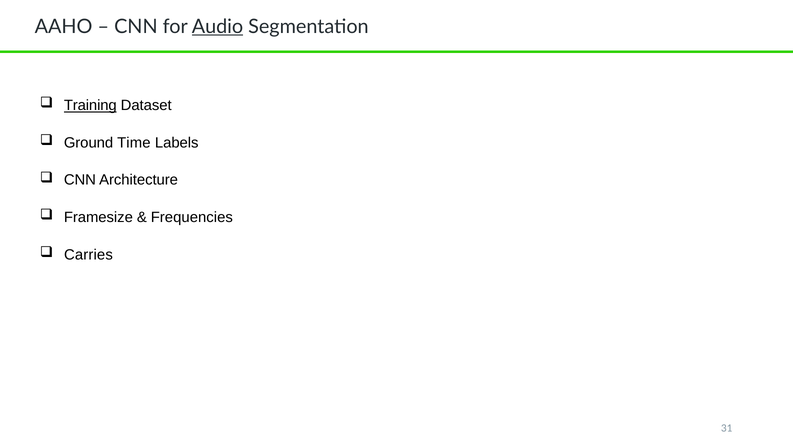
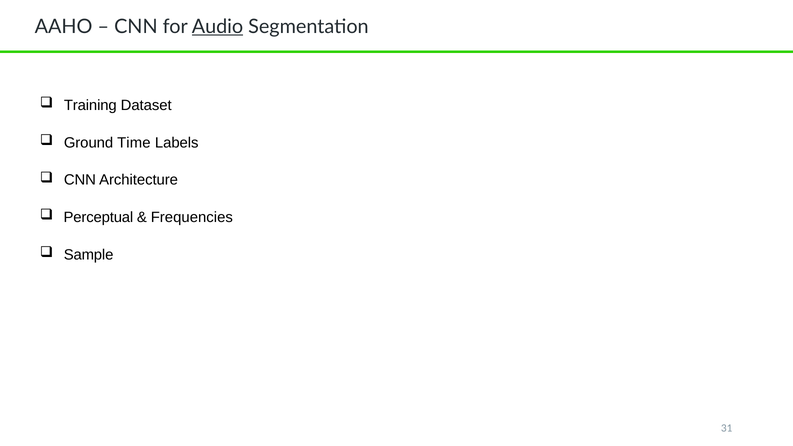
Training underline: present -> none
Framesize: Framesize -> Perceptual
Carries: Carries -> Sample
